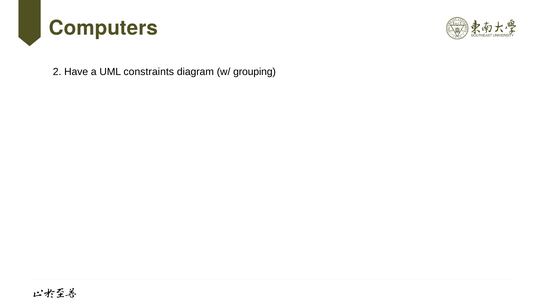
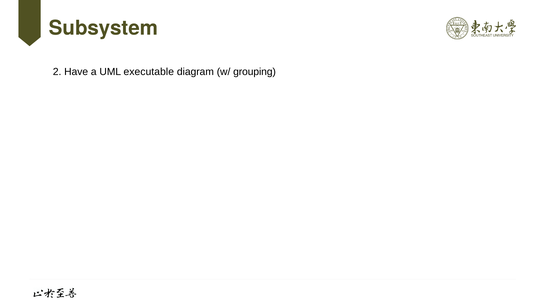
Computers: Computers -> Subsystem
constraints: constraints -> executable
